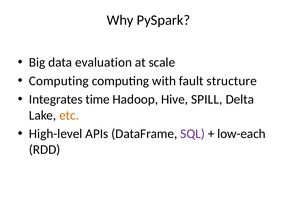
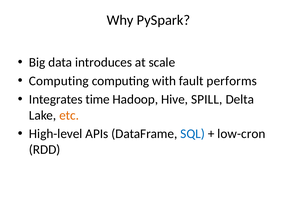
evaluation: evaluation -> introduces
structure: structure -> performs
SQL colour: purple -> blue
low-each: low-each -> low-cron
